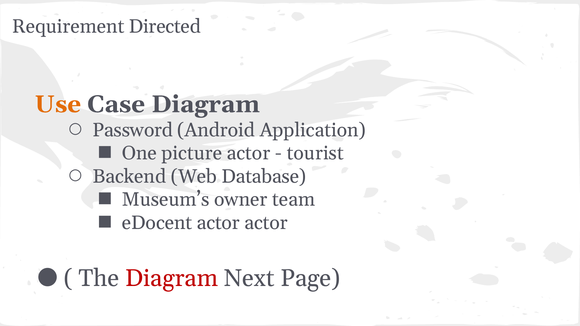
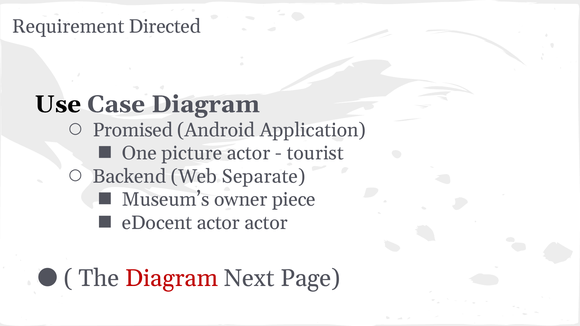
Use colour: orange -> black
Password: Password -> Promised
Database: Database -> Separate
team: team -> piece
